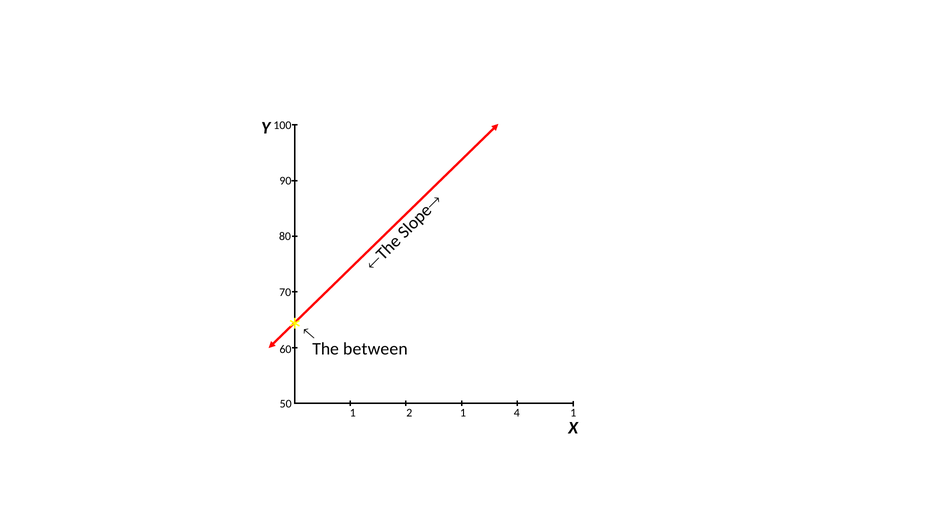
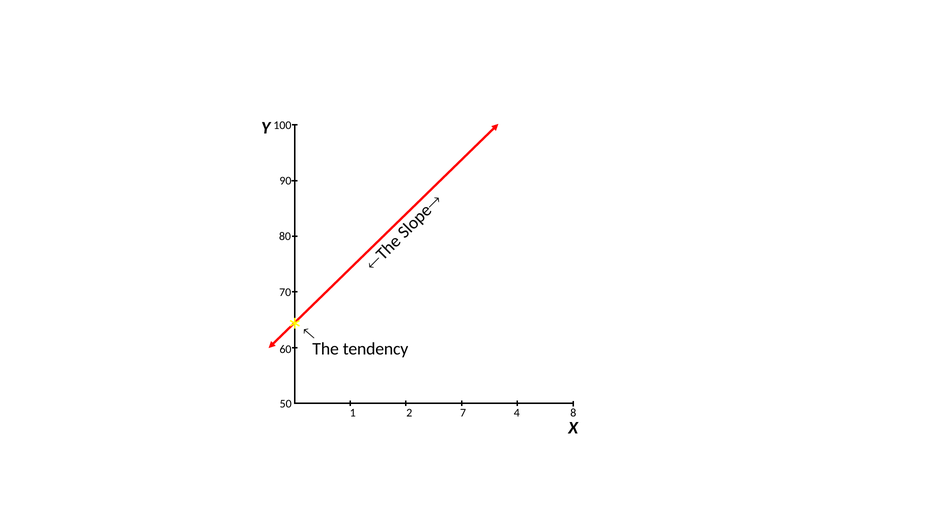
between: between -> tendency
2 1: 1 -> 7
4 1: 1 -> 8
